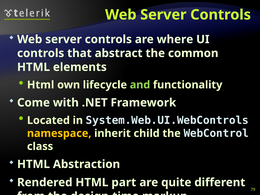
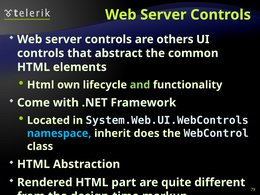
where: where -> others
namespace colour: yellow -> light blue
child: child -> does
